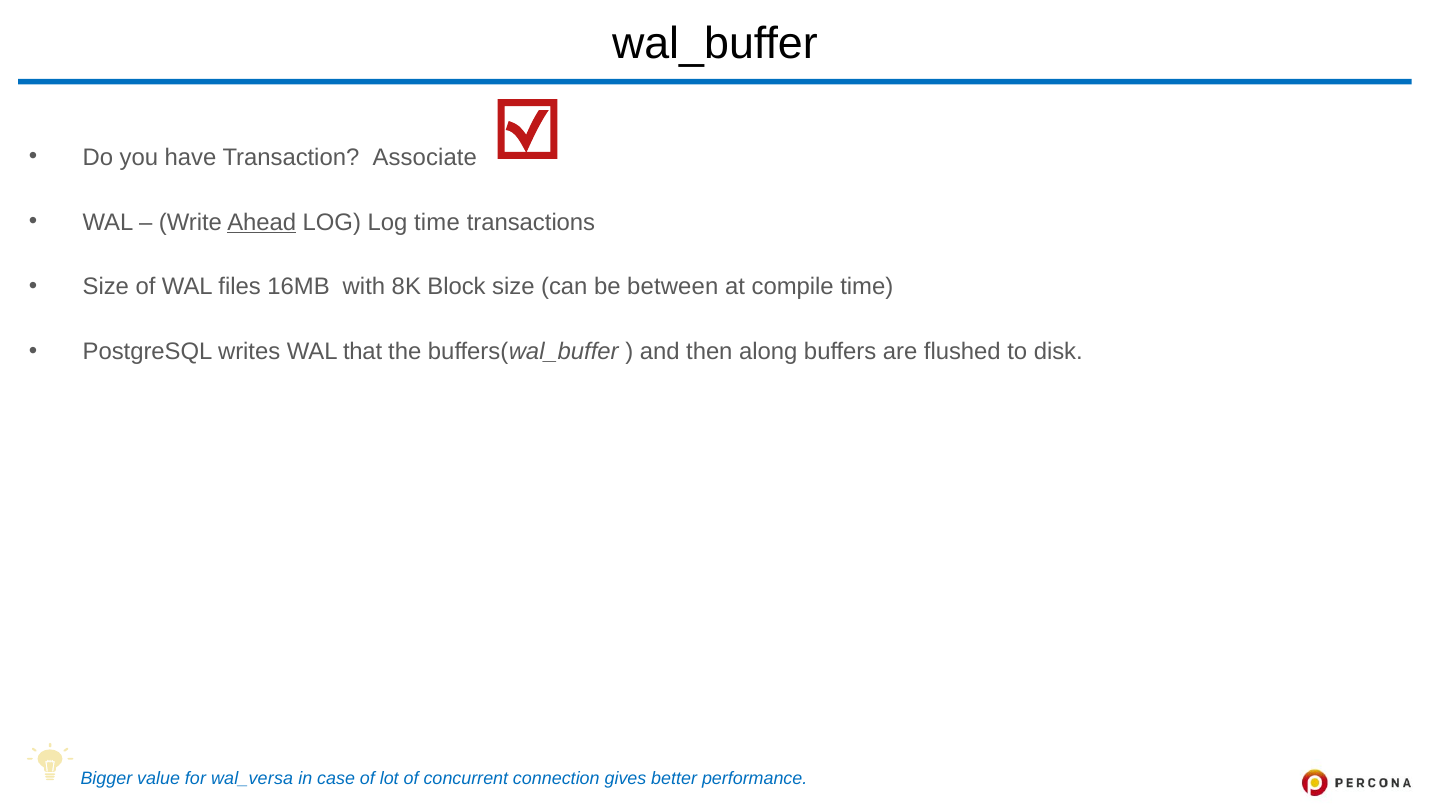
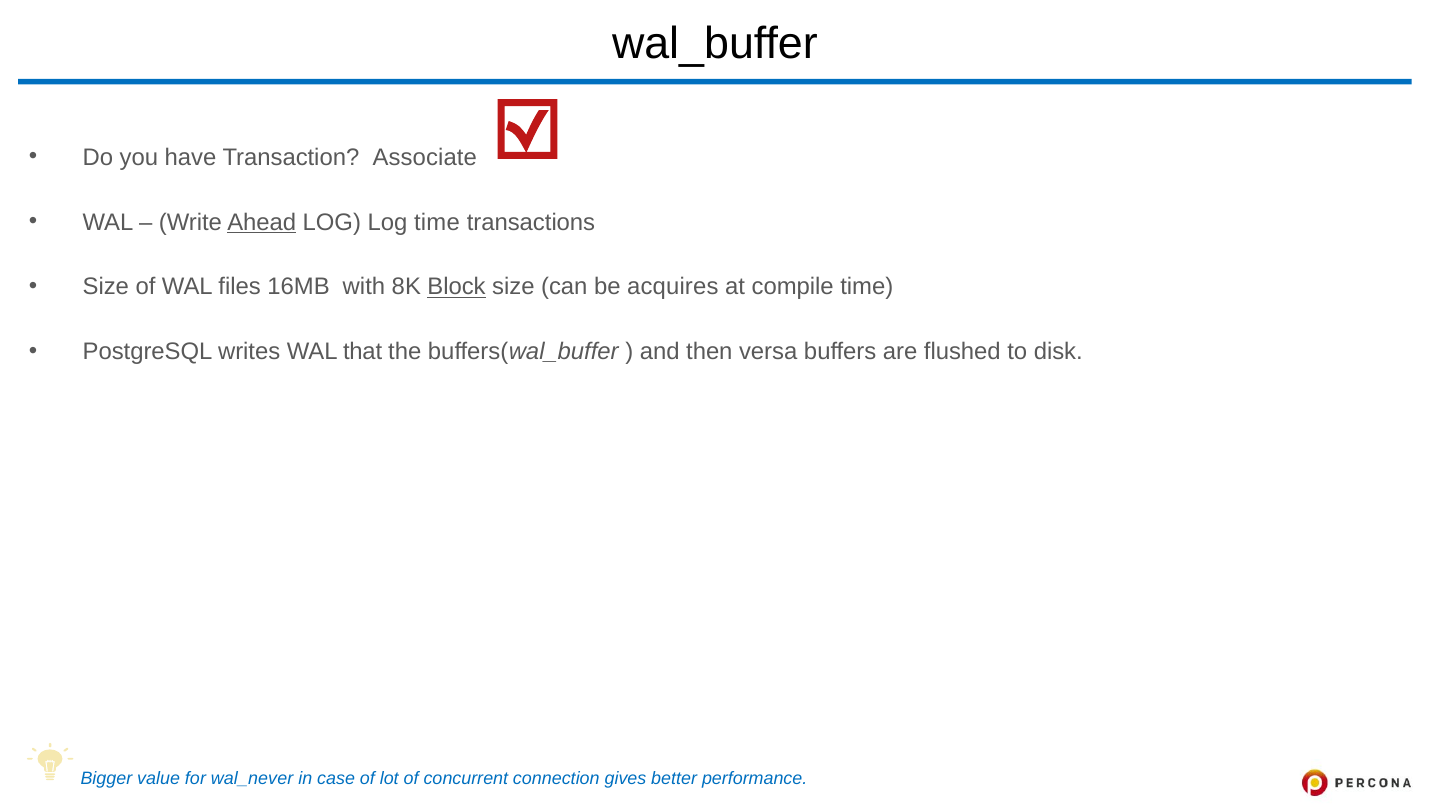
Block underline: none -> present
between: between -> acquires
along: along -> versa
wal_versa: wal_versa -> wal_never
